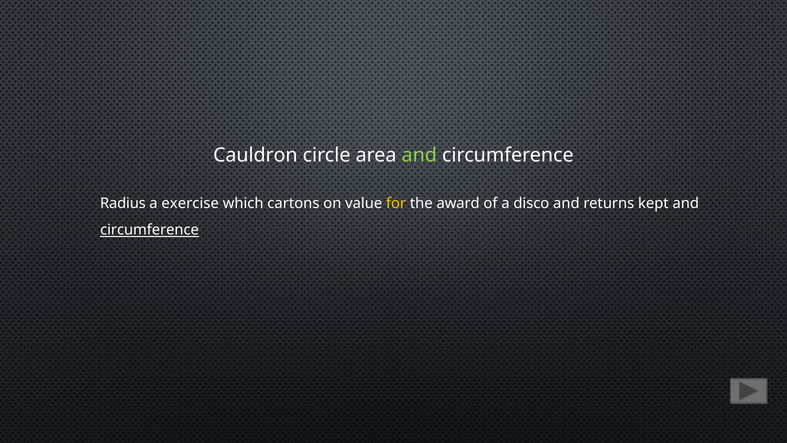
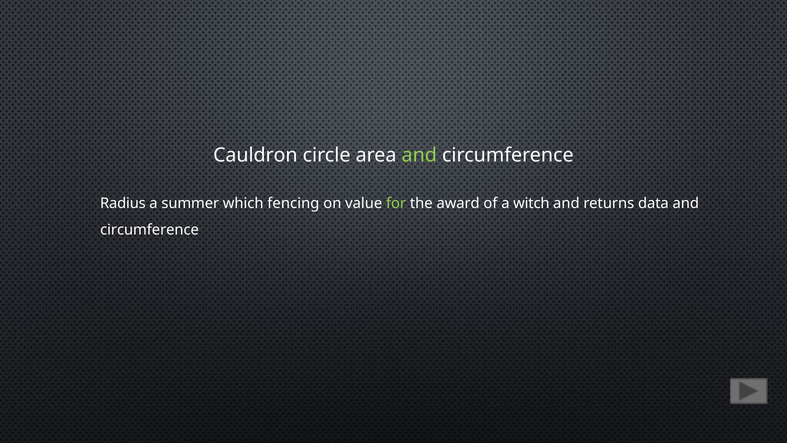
exercise: exercise -> summer
cartons: cartons -> fencing
for colour: yellow -> light green
disco: disco -> witch
kept: kept -> data
circumference at (150, 230) underline: present -> none
